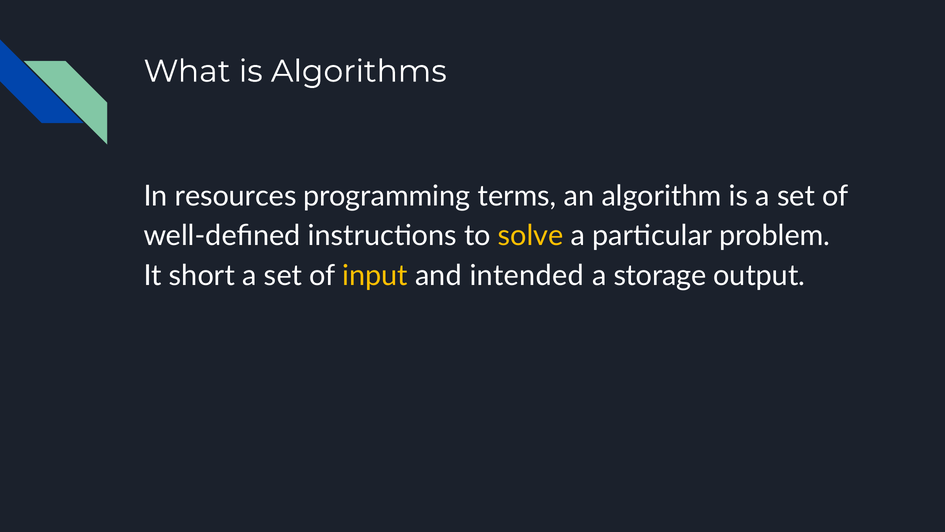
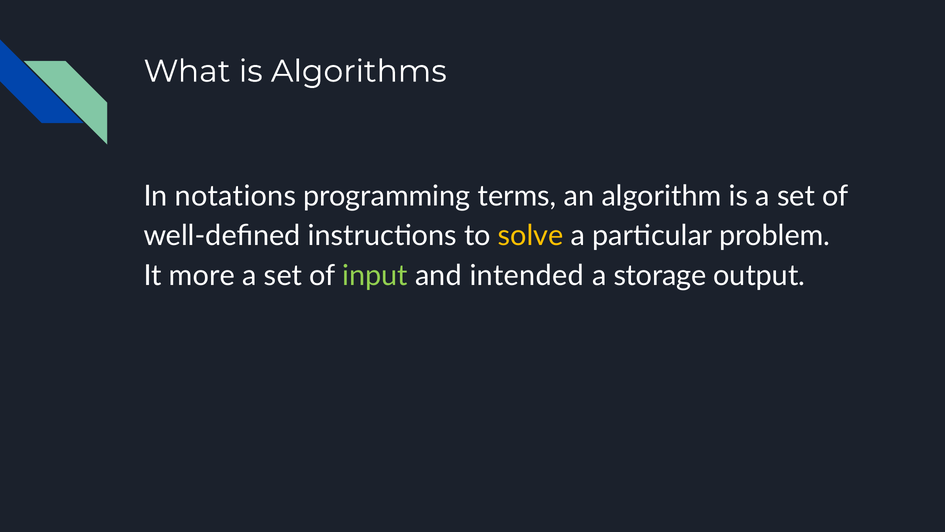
resources: resources -> notations
short: short -> more
input colour: yellow -> light green
